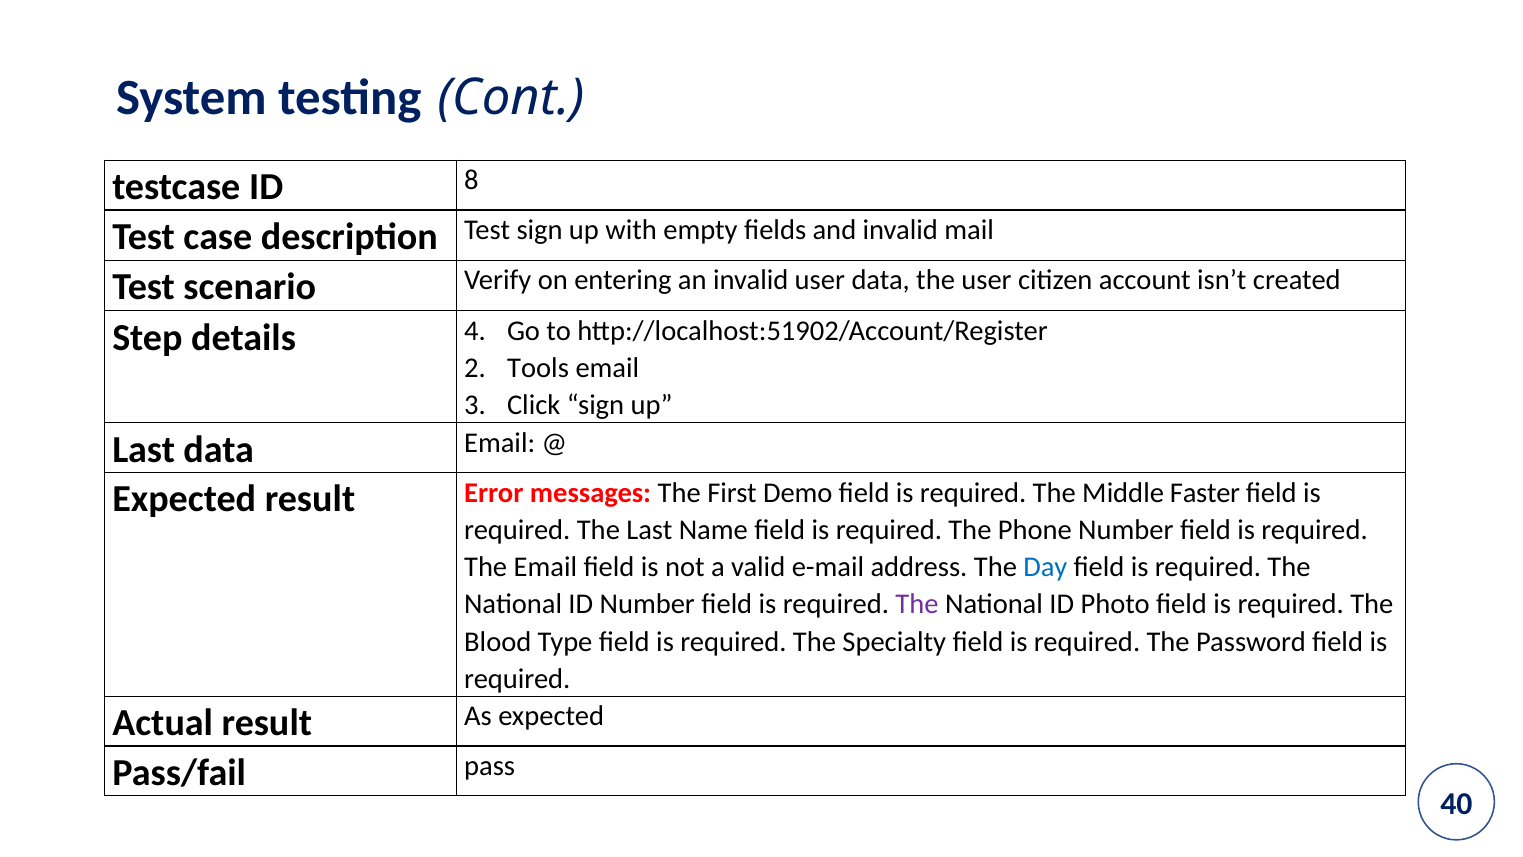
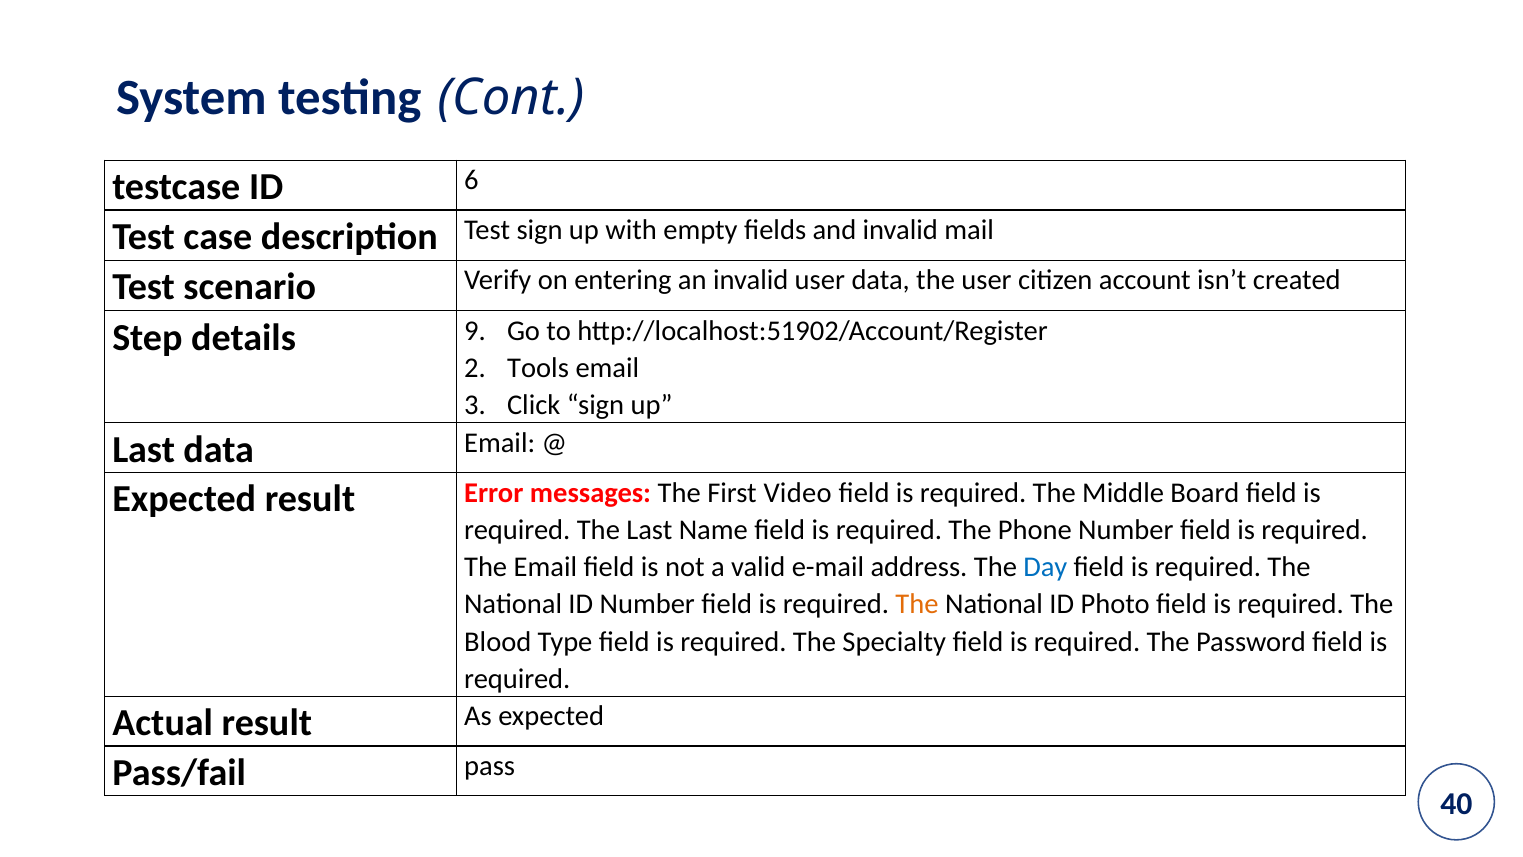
8: 8 -> 6
4: 4 -> 9
Demo: Demo -> Video
Faster: Faster -> Board
The at (917, 604) colour: purple -> orange
